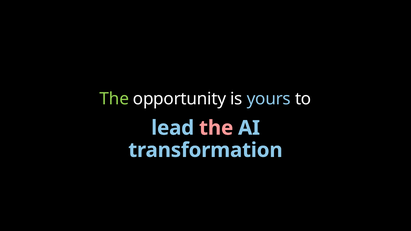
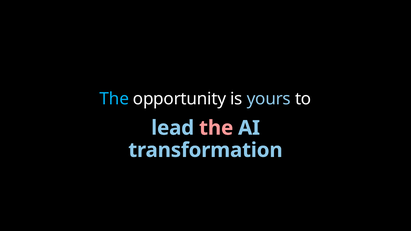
The at (114, 99) colour: light green -> light blue
